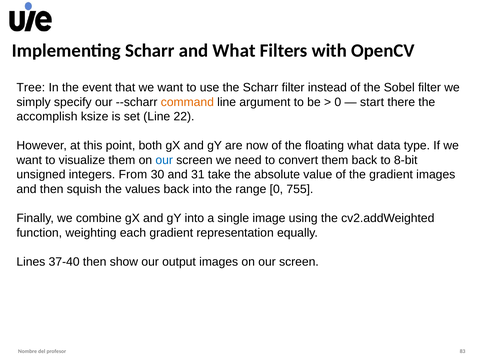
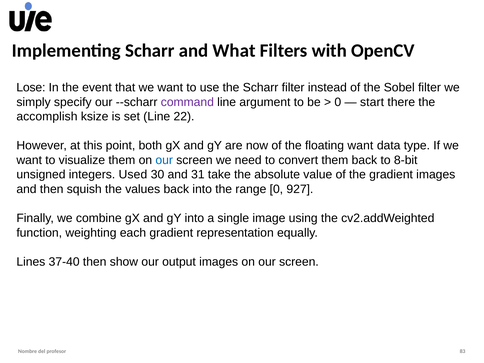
Tree: Tree -> Lose
command colour: orange -> purple
floating what: what -> want
From: From -> Used
755: 755 -> 927
